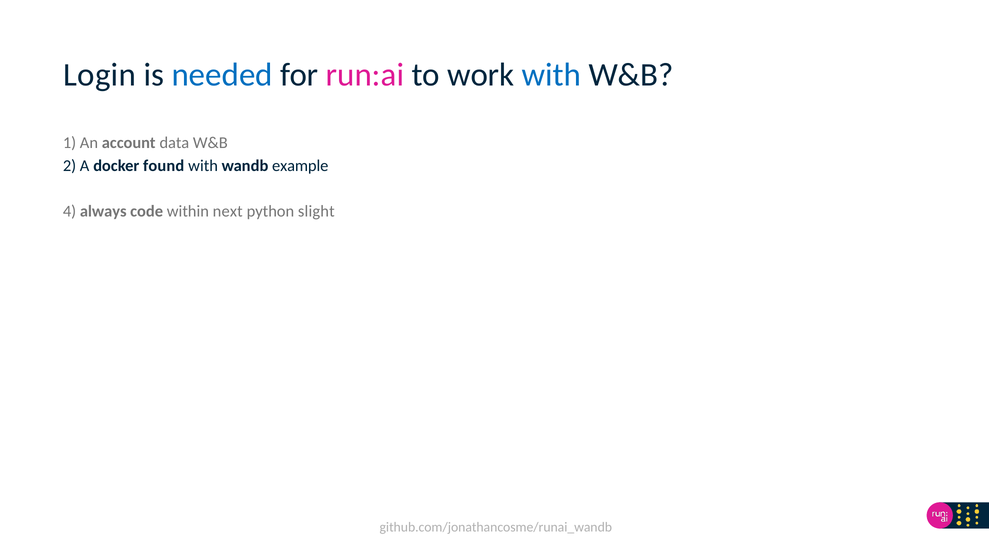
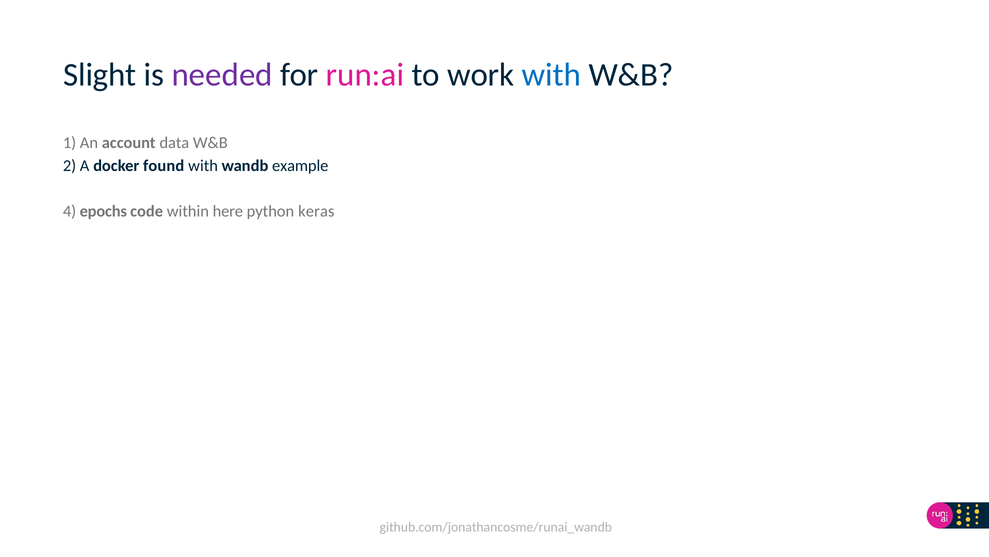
Login: Login -> Slight
needed colour: blue -> purple
always: always -> epochs
next: next -> here
slight: slight -> keras
